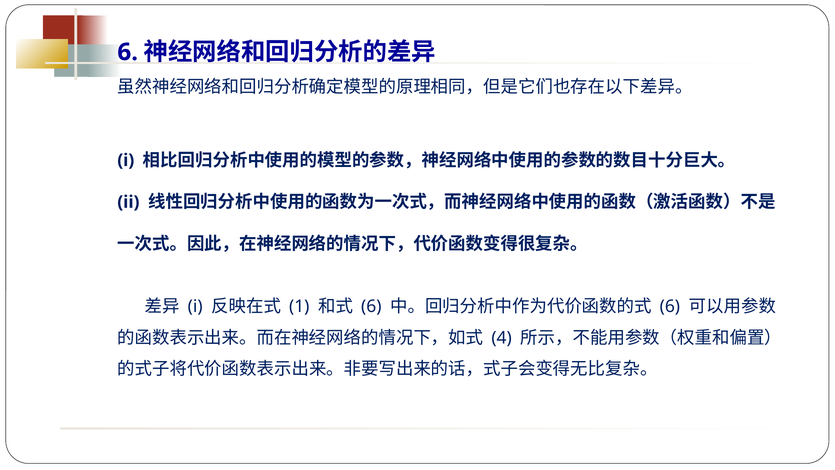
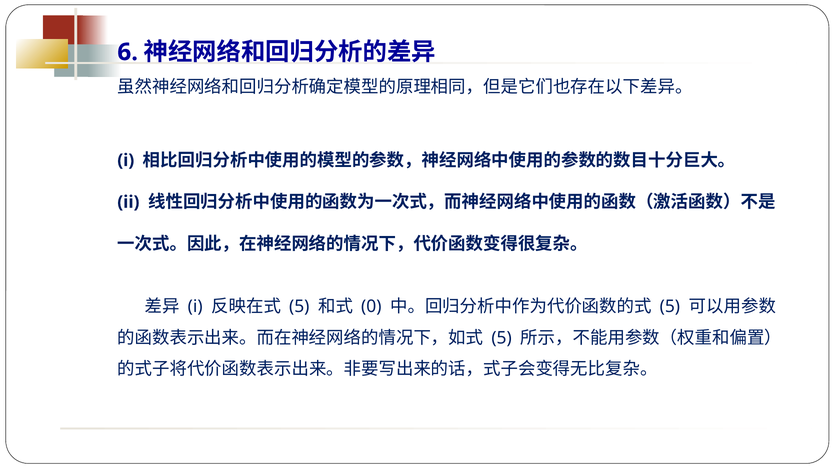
1 at (299, 306): 1 -> 5
6 at (371, 306): 6 -> 0
6 at (670, 306): 6 -> 5
4 at (502, 338): 4 -> 5
